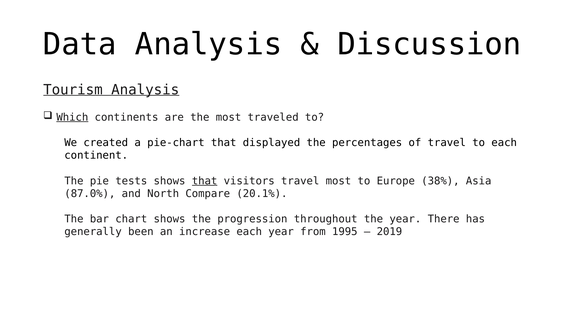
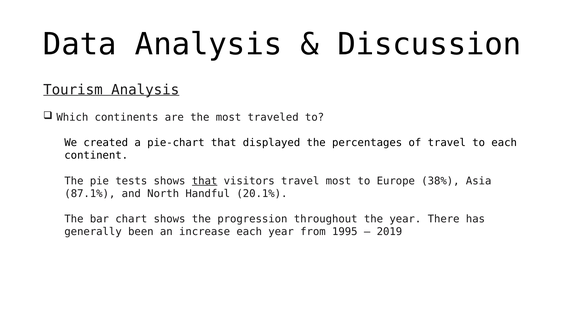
Which underline: present -> none
87.0%: 87.0% -> 87.1%
Compare: Compare -> Handful
